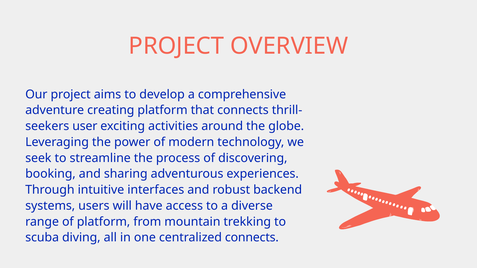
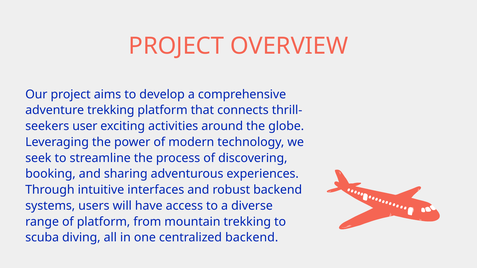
adventure creating: creating -> trekking
centralized connects: connects -> backend
